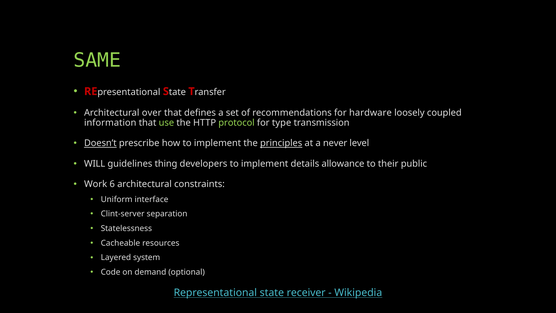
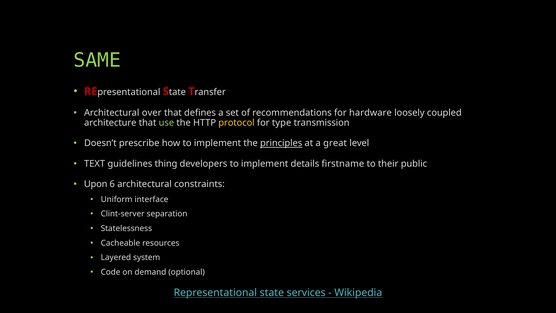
information: information -> architecture
protocol colour: light green -> yellow
Doesn’t underline: present -> none
never: never -> great
WILL: WILL -> TEXT
allowance: allowance -> firstname
Work: Work -> Upon
receiver: receiver -> services
